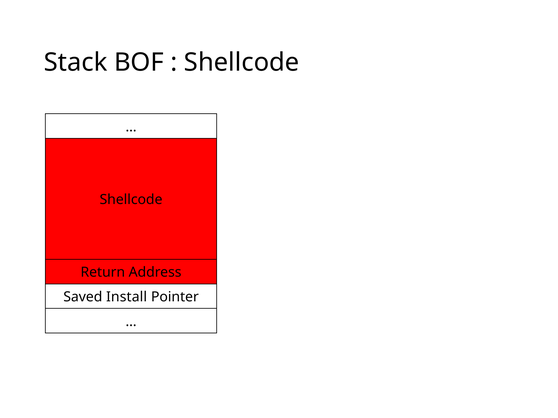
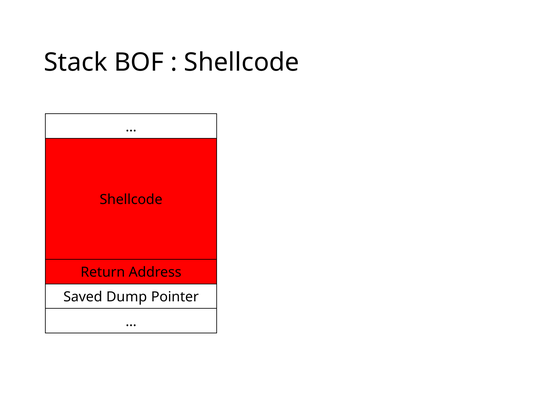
Install: Install -> Dump
